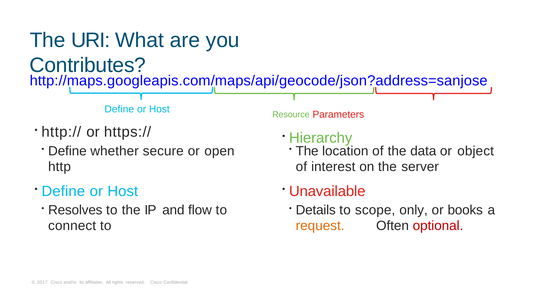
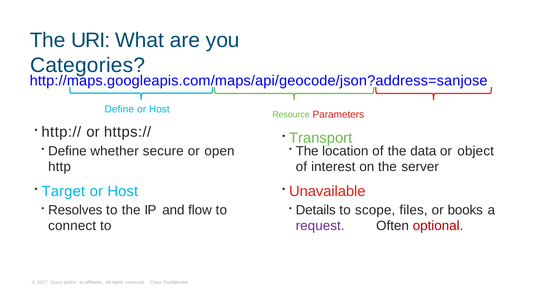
Contributes: Contributes -> Categories
Hierarchy: Hierarchy -> Transport
Define at (63, 192): Define -> Target
only: only -> files
request colour: orange -> purple
